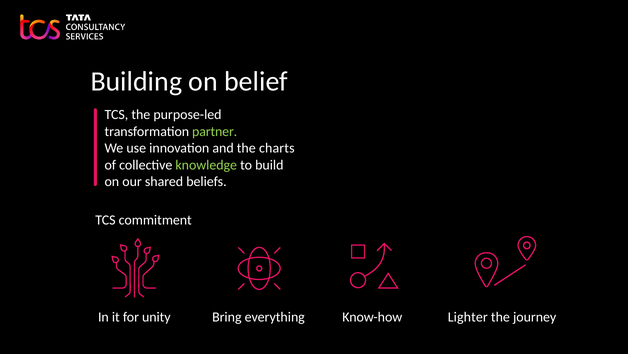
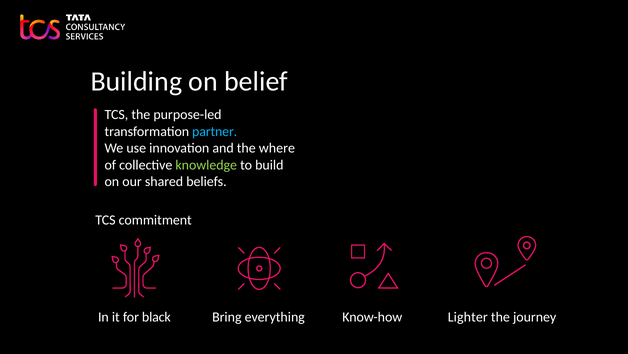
partner colour: light green -> light blue
charts: charts -> where
unity: unity -> black
